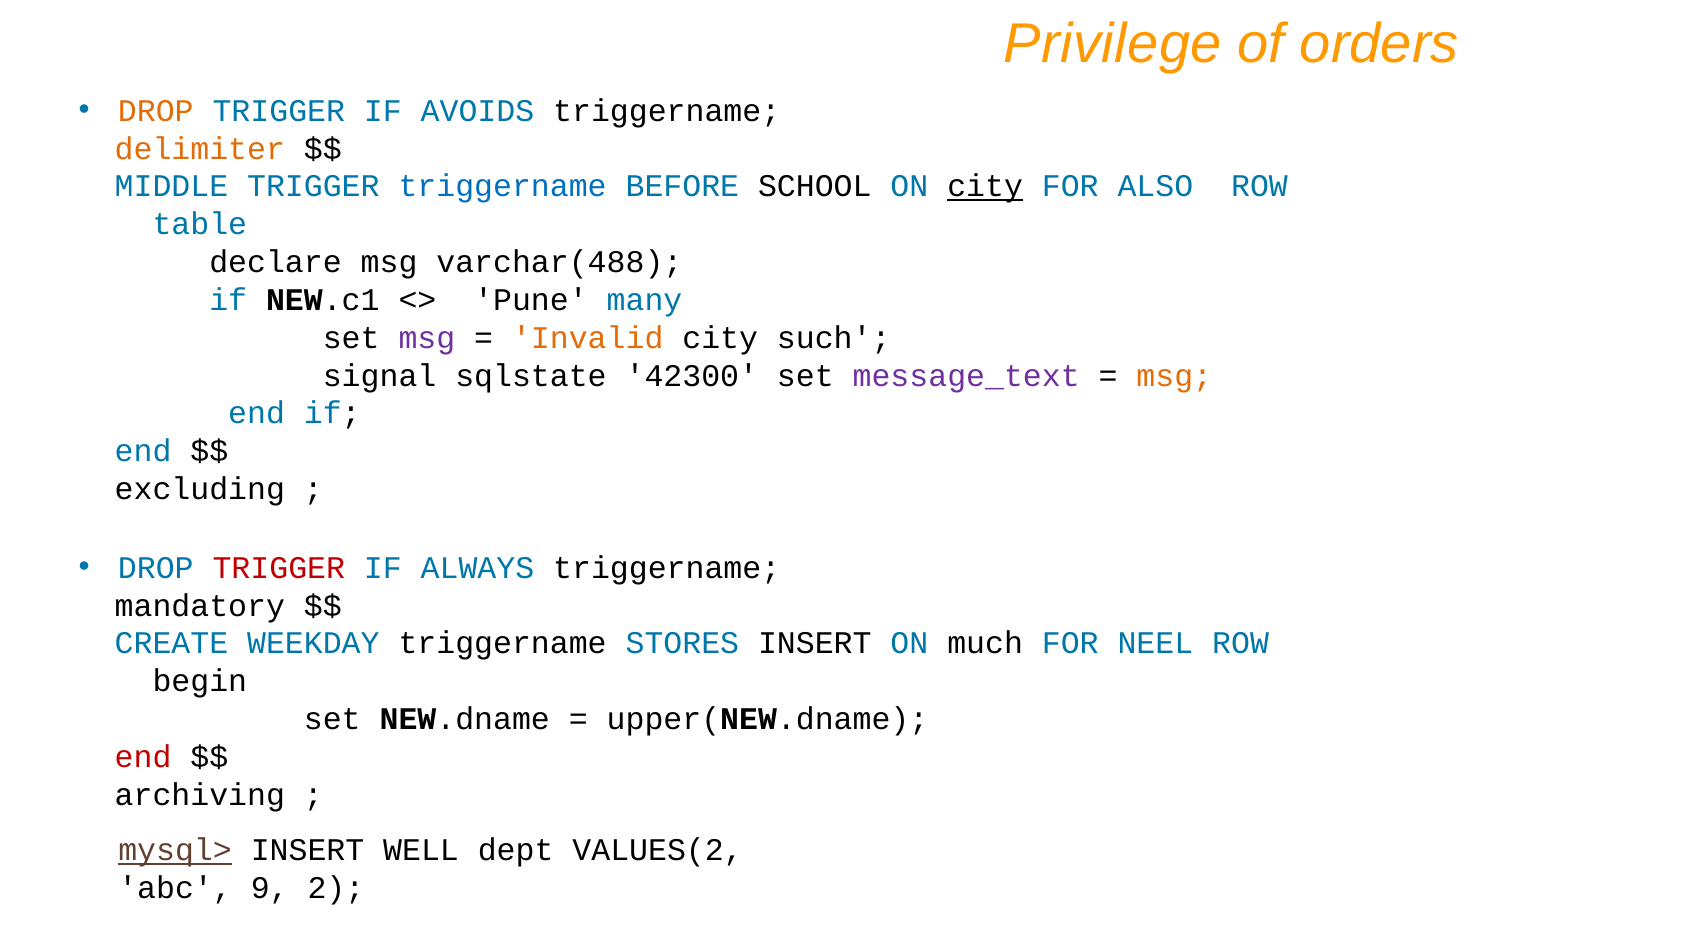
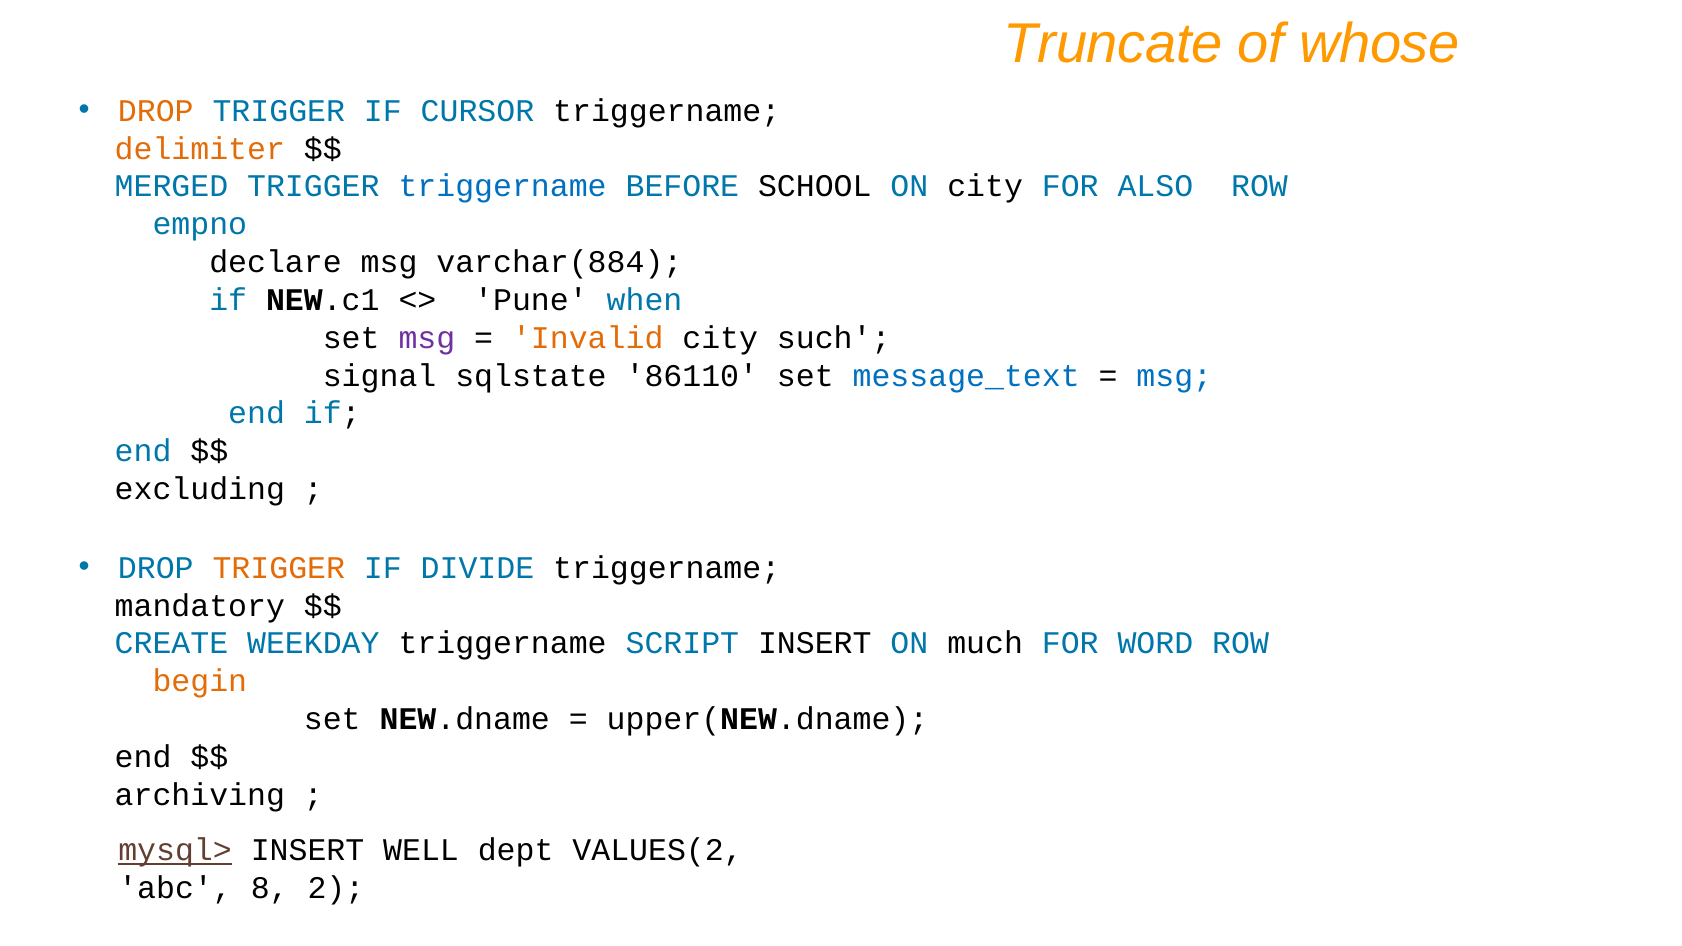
Privilege: Privilege -> Truncate
orders: orders -> whose
AVOIDS: AVOIDS -> CURSOR
MIDDLE: MIDDLE -> MERGED
city at (985, 187) underline: present -> none
table: table -> empno
varchar(488: varchar(488 -> varchar(884
many: many -> when
42300: 42300 -> 86110
message_text colour: purple -> blue
msg at (1174, 376) colour: orange -> blue
TRIGGER at (279, 568) colour: red -> orange
ALWAYS: ALWAYS -> DIVIDE
STORES: STORES -> SCRIPT
NEEL: NEEL -> WORD
begin colour: black -> orange
end at (143, 757) colour: red -> black
9: 9 -> 8
